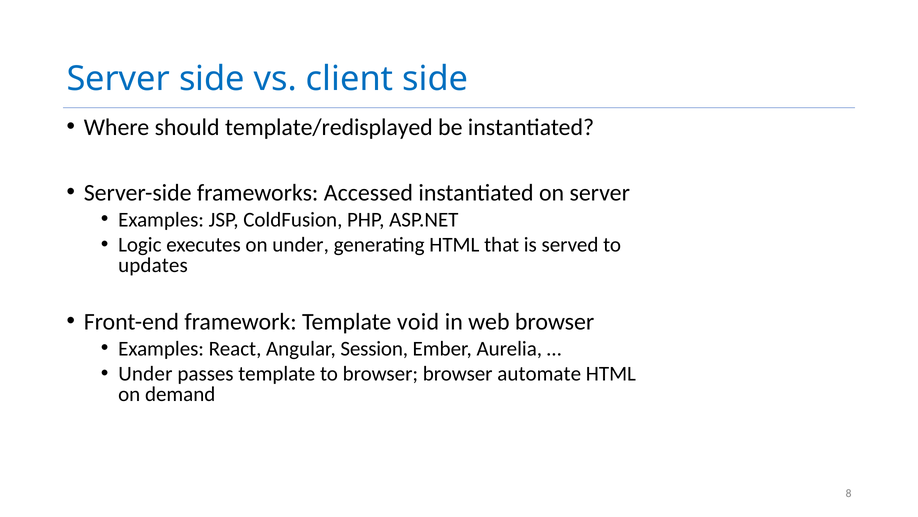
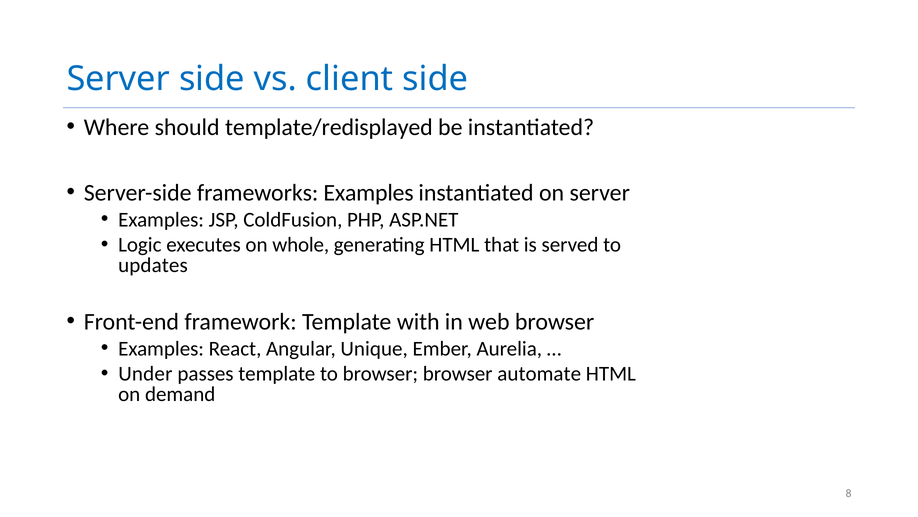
frameworks Accessed: Accessed -> Examples
on under: under -> whole
void: void -> with
Session: Session -> Unique
